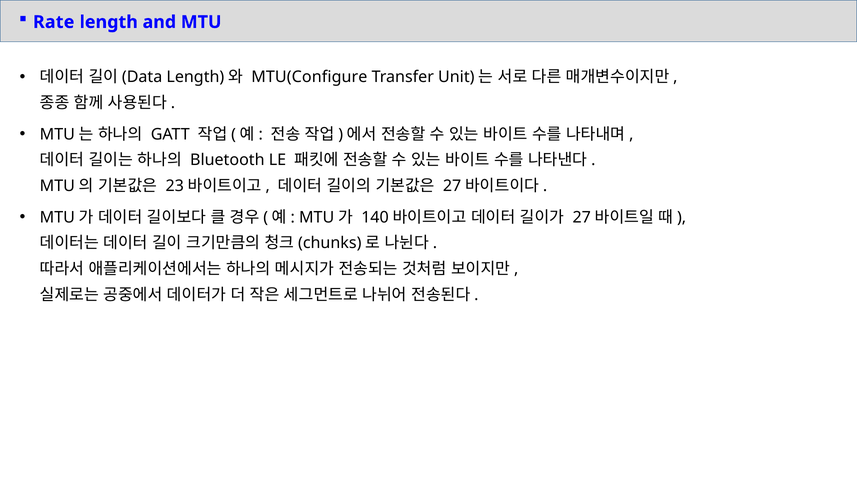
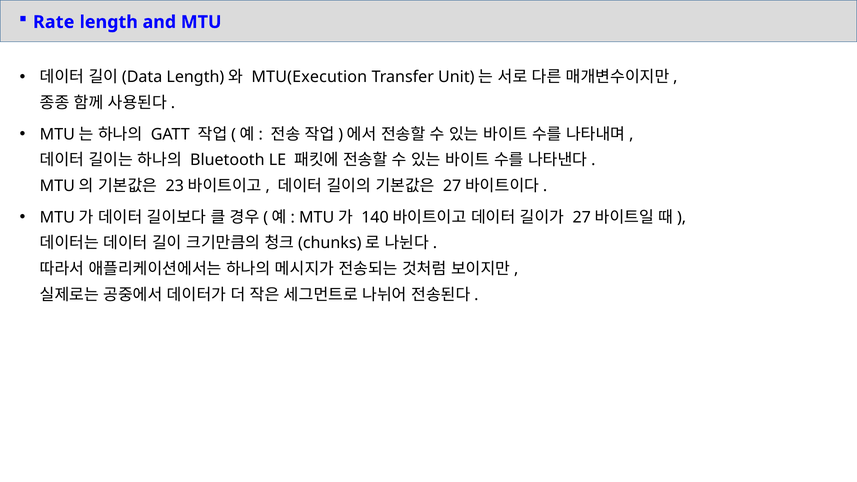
MTU(Configure: MTU(Configure -> MTU(Execution
